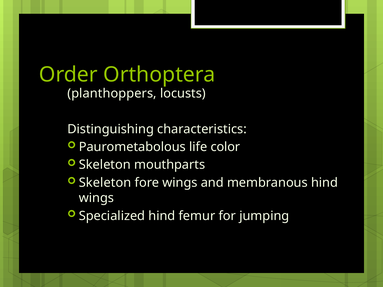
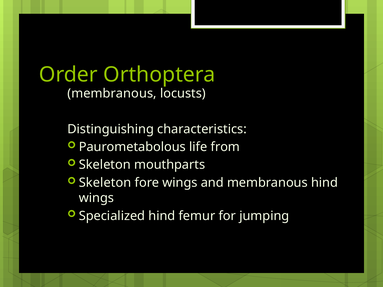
planthoppers at (112, 93): planthoppers -> membranous
color: color -> from
